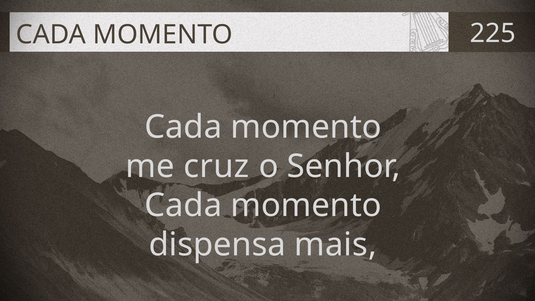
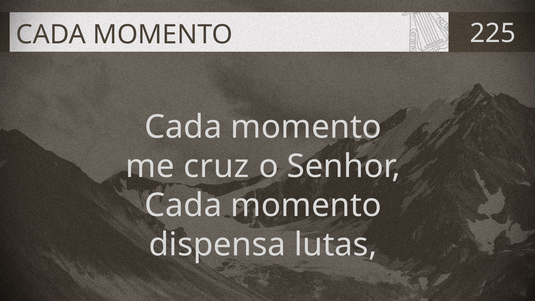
mais: mais -> lutas
